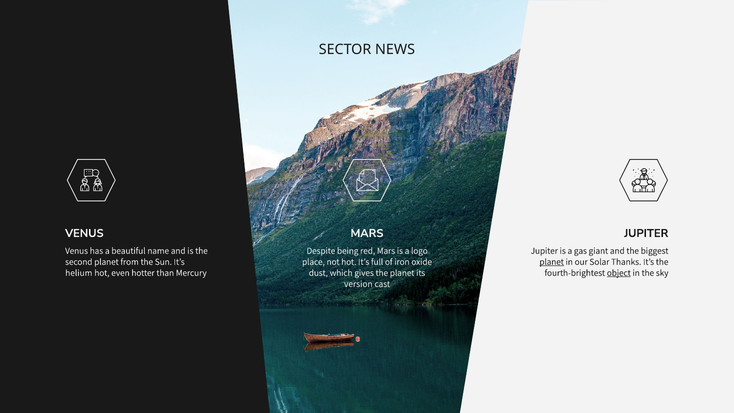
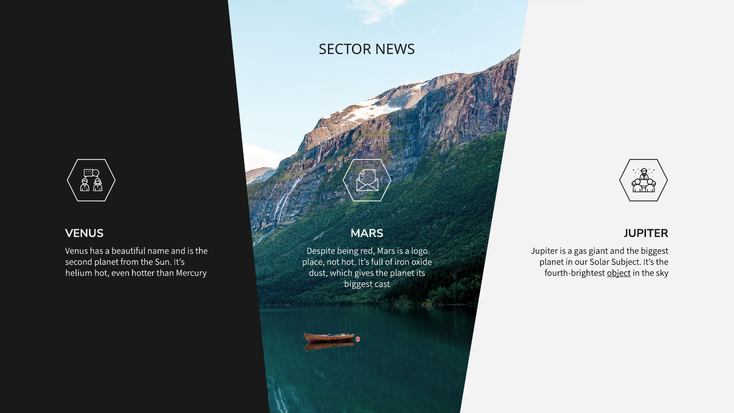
planet at (552, 262) underline: present -> none
Thanks: Thanks -> Subject
version at (358, 284): version -> biggest
